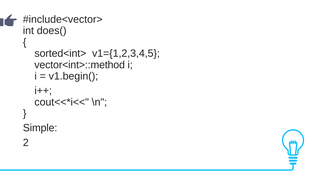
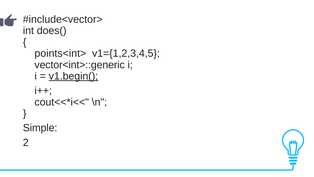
sorted<int>: sorted<int> -> points<int>
vector<int>::method: vector<int>::method -> vector<int>::generic
v1.begin( underline: none -> present
